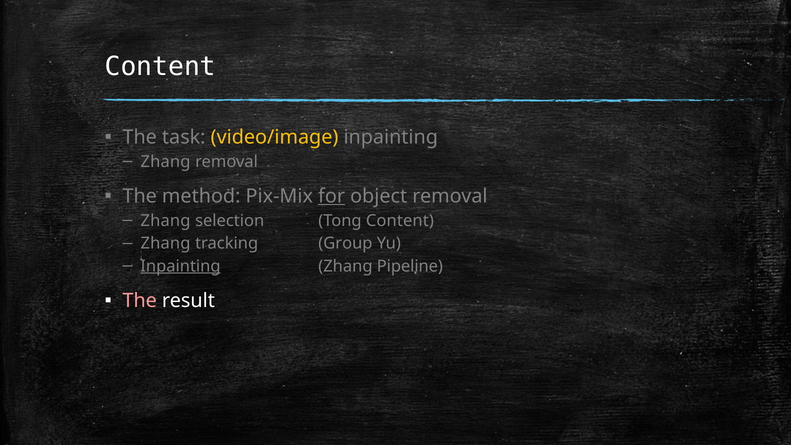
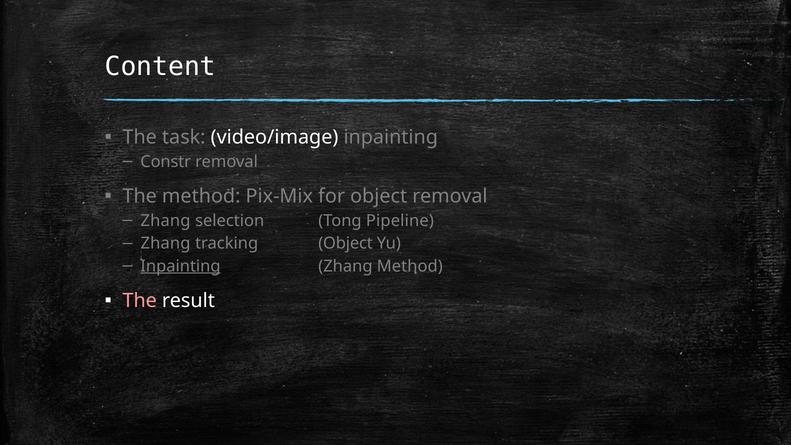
video/image colour: yellow -> white
Zhang at (165, 162): Zhang -> Constr
for underline: present -> none
Tong Content: Content -> Pipeline
tracking Group: Group -> Object
Zhang Pipeline: Pipeline -> Method
